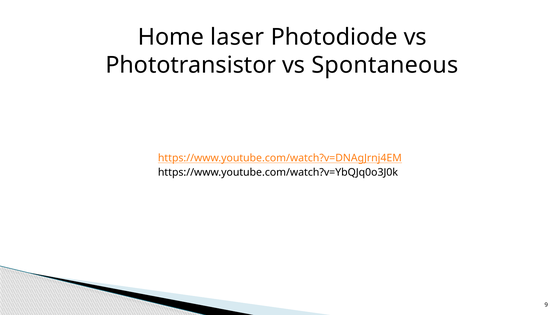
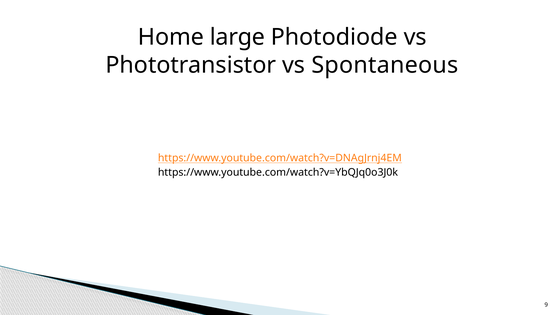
laser: laser -> large
